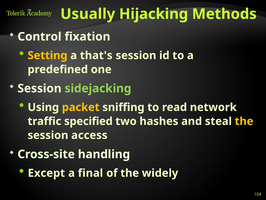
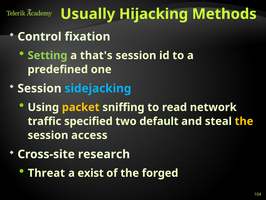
Setting colour: yellow -> light green
sidejacking colour: light green -> light blue
hashes: hashes -> default
handling: handling -> research
Except: Except -> Threat
final: final -> exist
widely: widely -> forged
